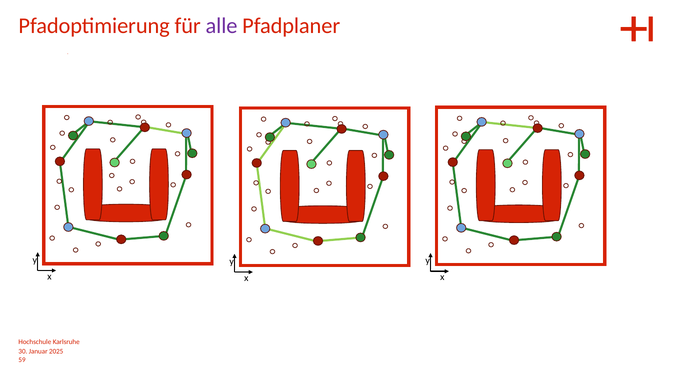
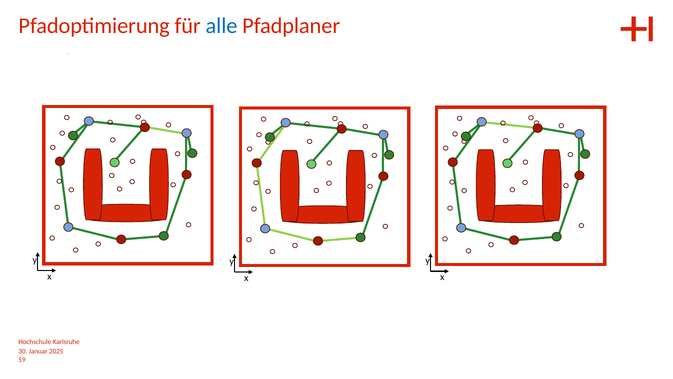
alle colour: purple -> blue
